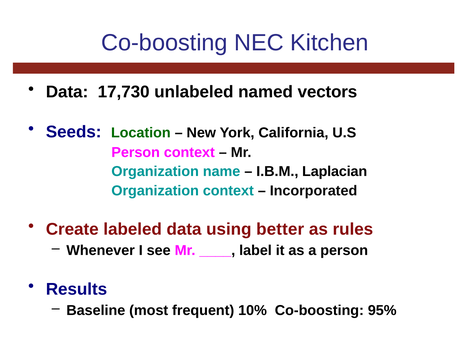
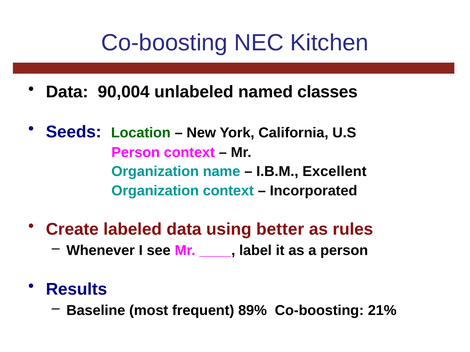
17,730: 17,730 -> 90,004
vectors: vectors -> classes
Laplacian: Laplacian -> Excellent
10%: 10% -> 89%
95%: 95% -> 21%
